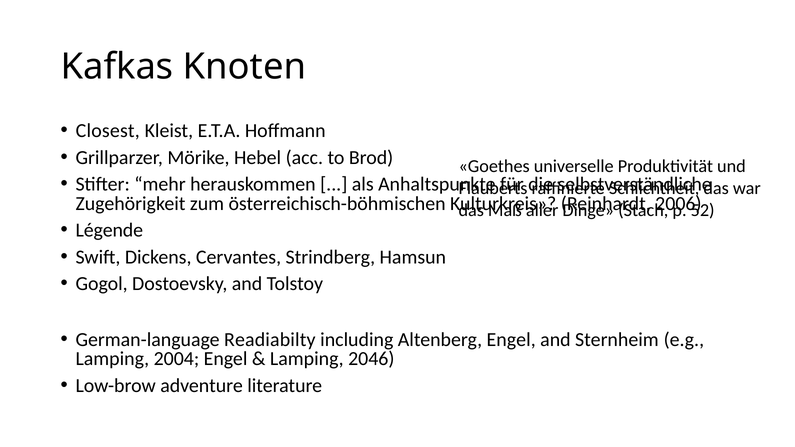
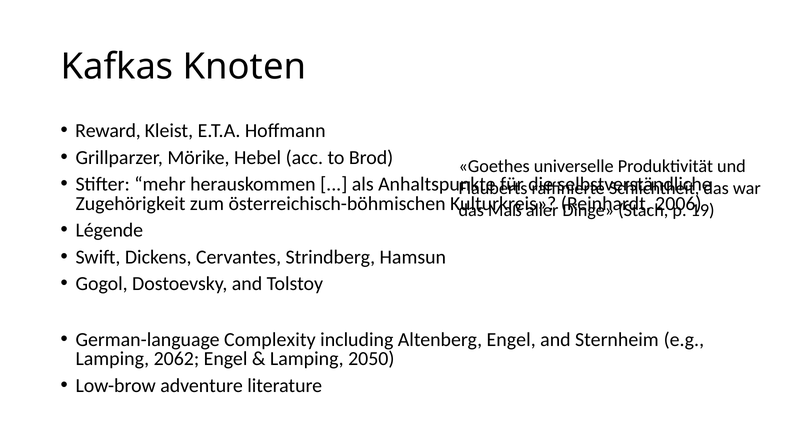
Closest: Closest -> Reward
52: 52 -> 19
Readiabilty: Readiabilty -> Complexity
2004: 2004 -> 2062
2046: 2046 -> 2050
